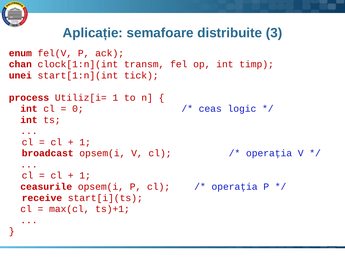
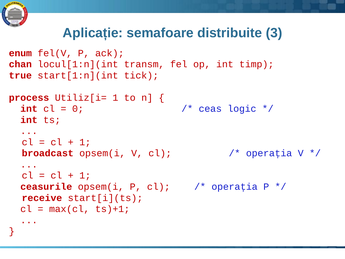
clock[1:n](int: clock[1:n](int -> locul[1:n](int
unei: unei -> true
